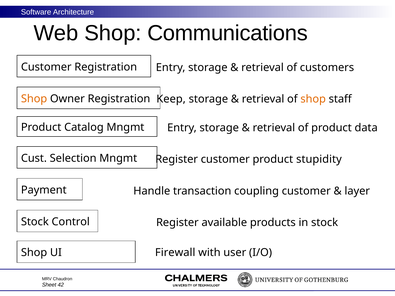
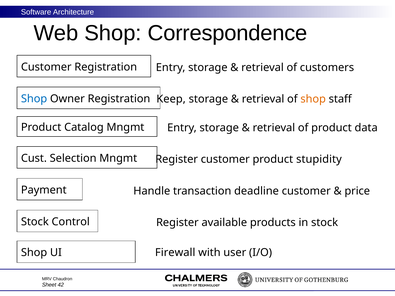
Communications: Communications -> Correspondence
Shop at (34, 99) colour: orange -> blue
coupling: coupling -> deadline
layer: layer -> price
